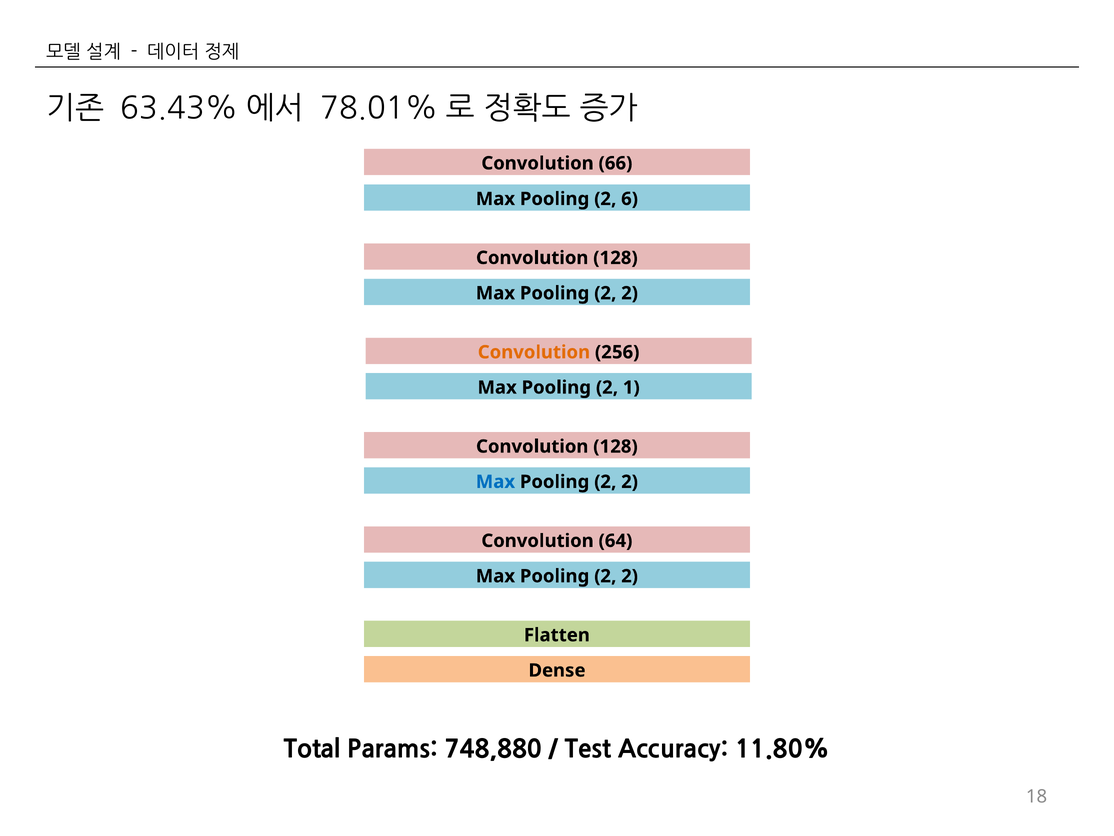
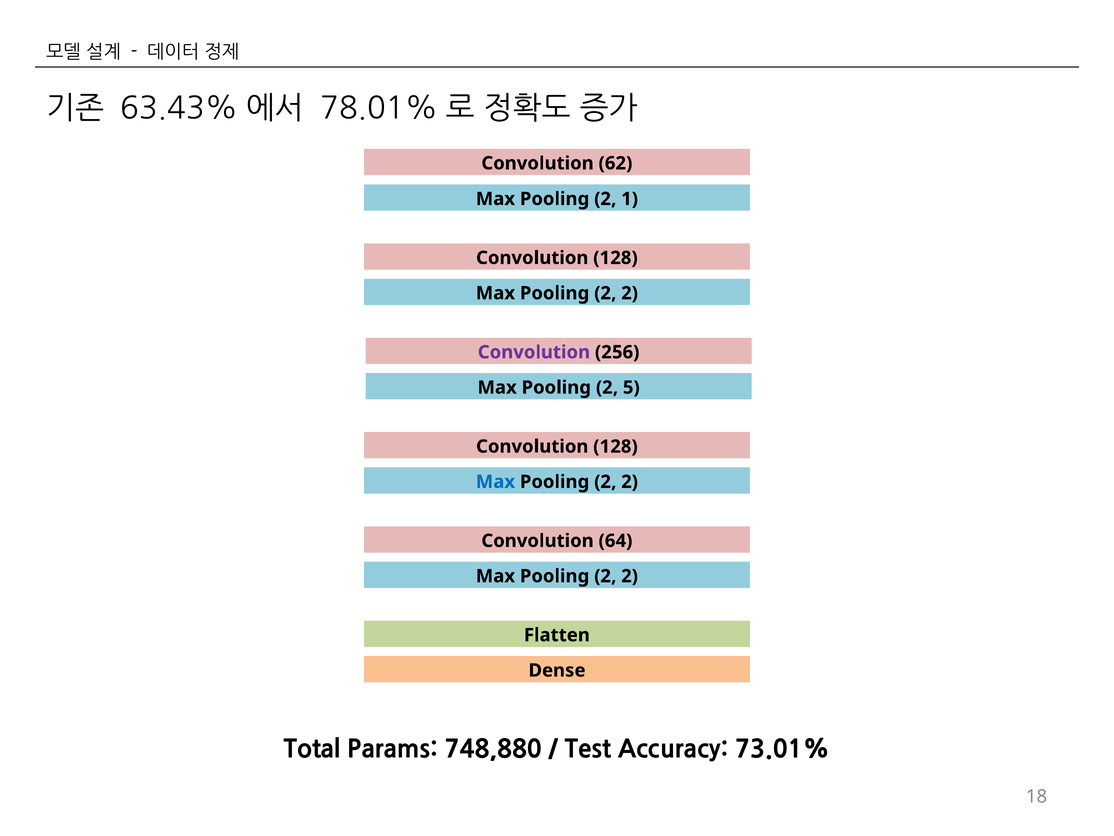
66: 66 -> 62
6: 6 -> 1
Convolution at (534, 352) colour: orange -> purple
1: 1 -> 5
11.80%: 11.80% -> 73.01%
